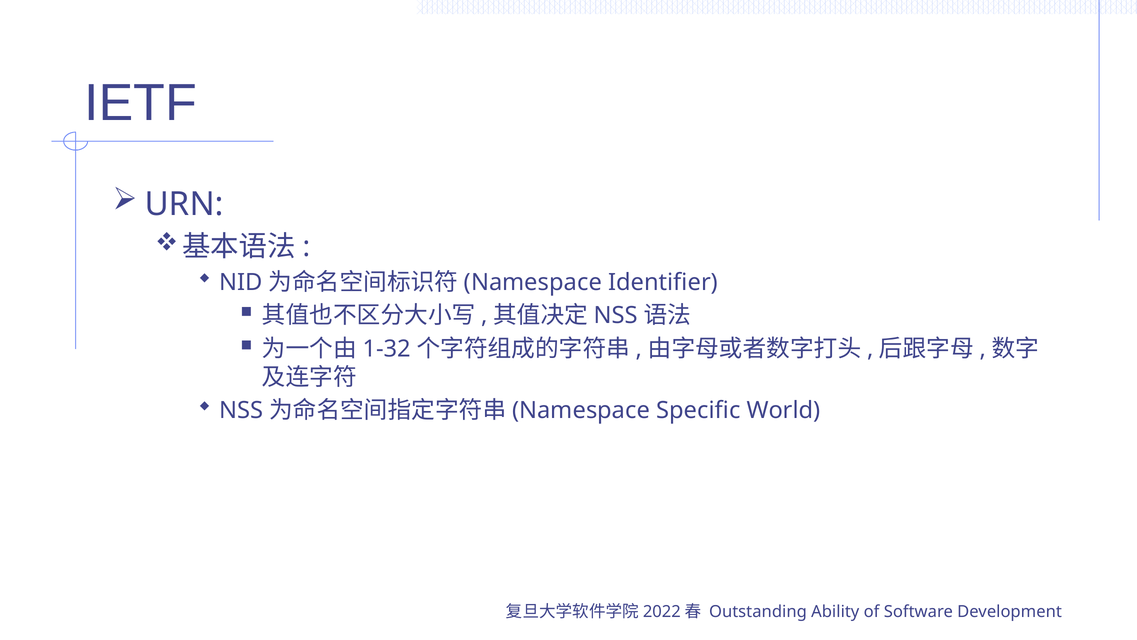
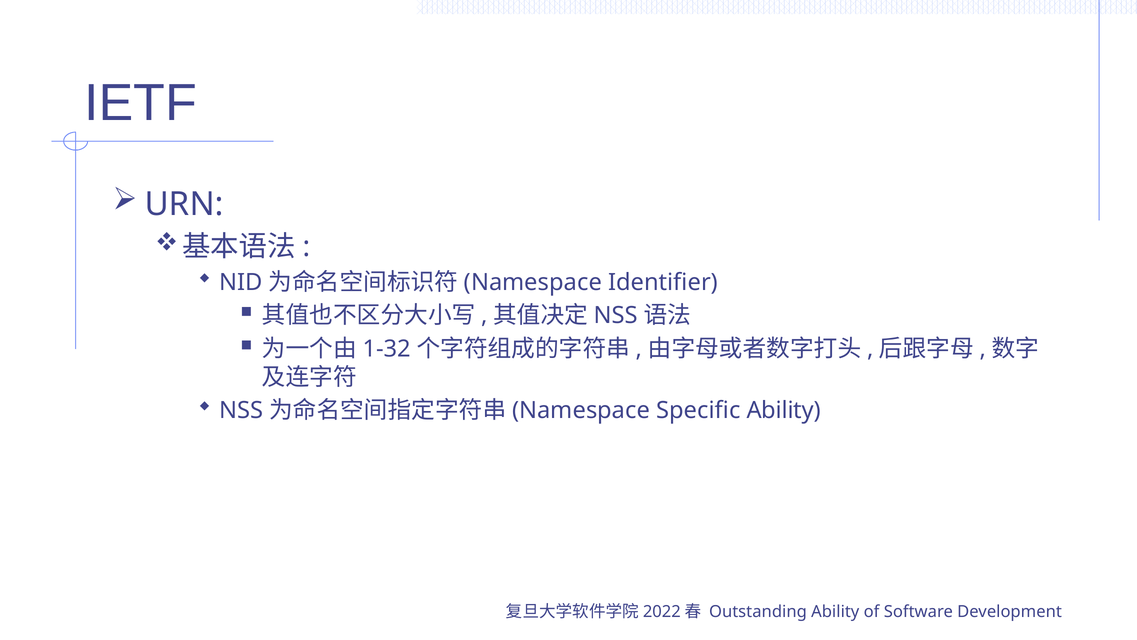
Specific World: World -> Ability
